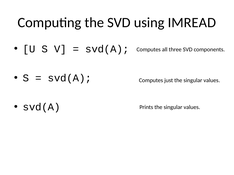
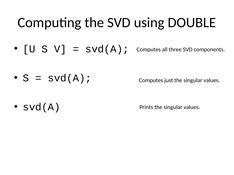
IMREAD: IMREAD -> DOUBLE
